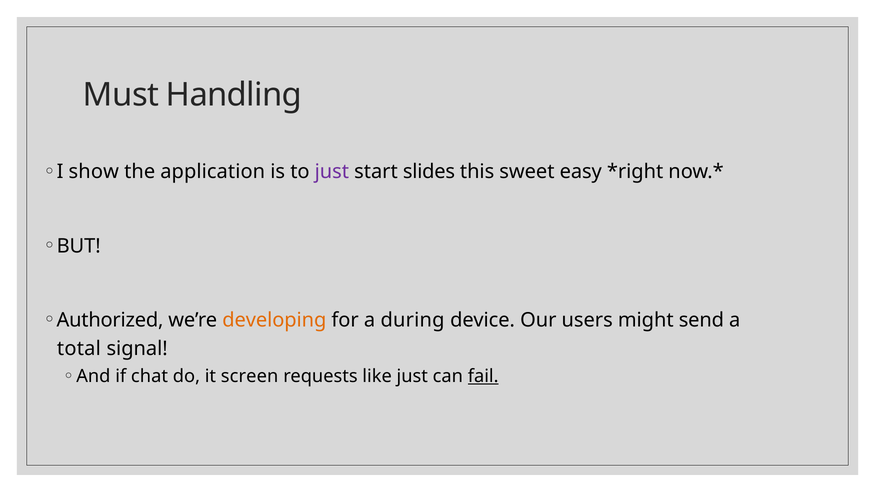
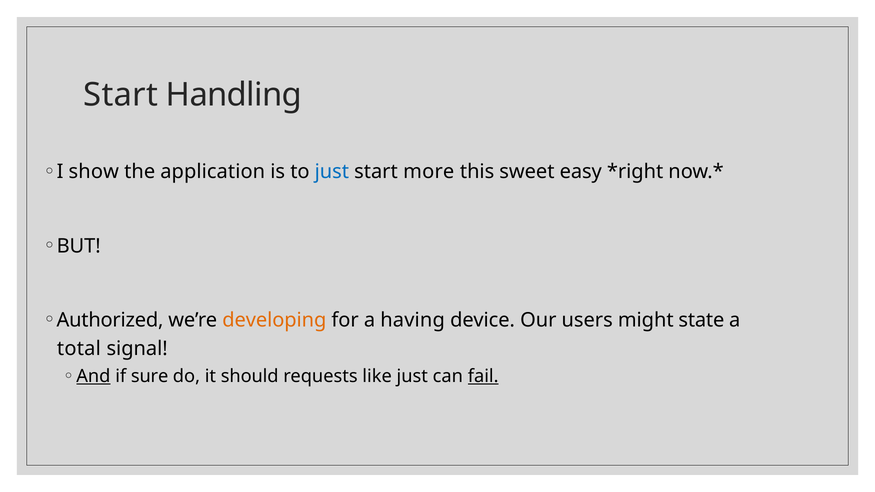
Must at (121, 95): Must -> Start
just at (332, 172) colour: purple -> blue
slides: slides -> more
during: during -> having
send: send -> state
And underline: none -> present
chat: chat -> sure
screen: screen -> should
